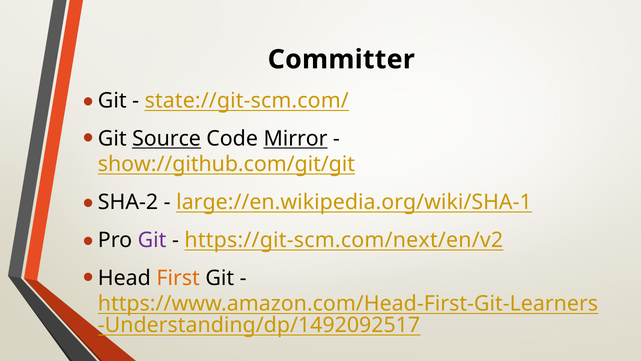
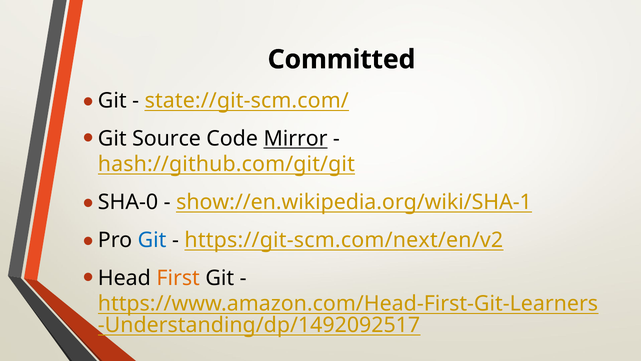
Committer: Committer -> Committed
Source underline: present -> none
show://github.com/git/git: show://github.com/git/git -> hash://github.com/git/git
SHA-2: SHA-2 -> SHA-0
large://en.wikipedia.org/wiki/SHA-1: large://en.wikipedia.org/wiki/SHA-1 -> show://en.wikipedia.org/wiki/SHA-1
Git at (152, 240) colour: purple -> blue
